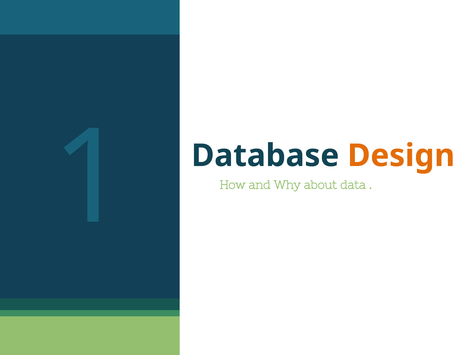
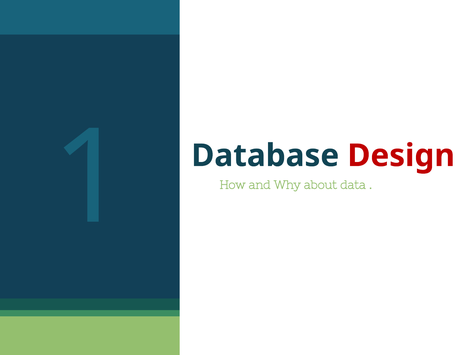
Design colour: orange -> red
